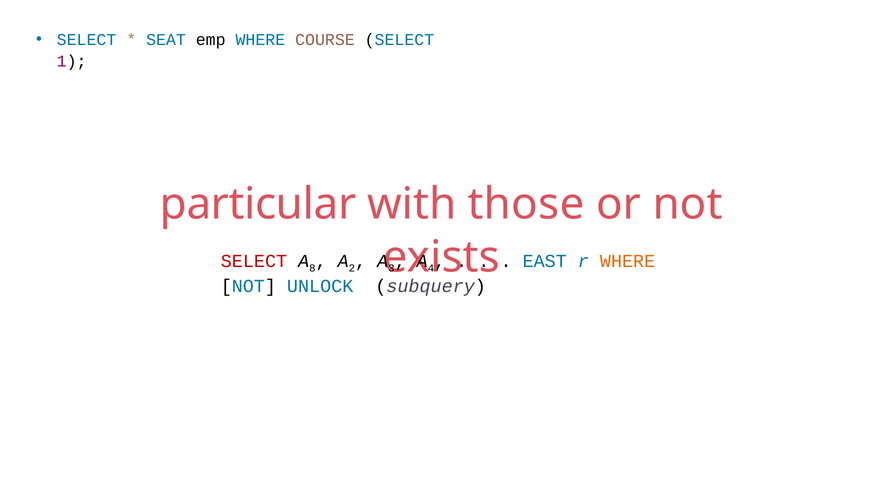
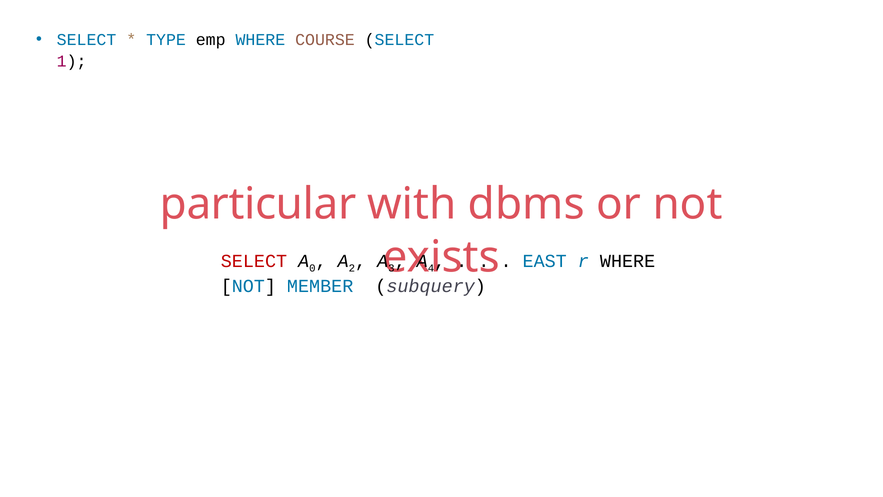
SEAT: SEAT -> TYPE
those: those -> dbms
8: 8 -> 0
WHERE at (628, 261) colour: orange -> black
UNLOCK: UNLOCK -> MEMBER
